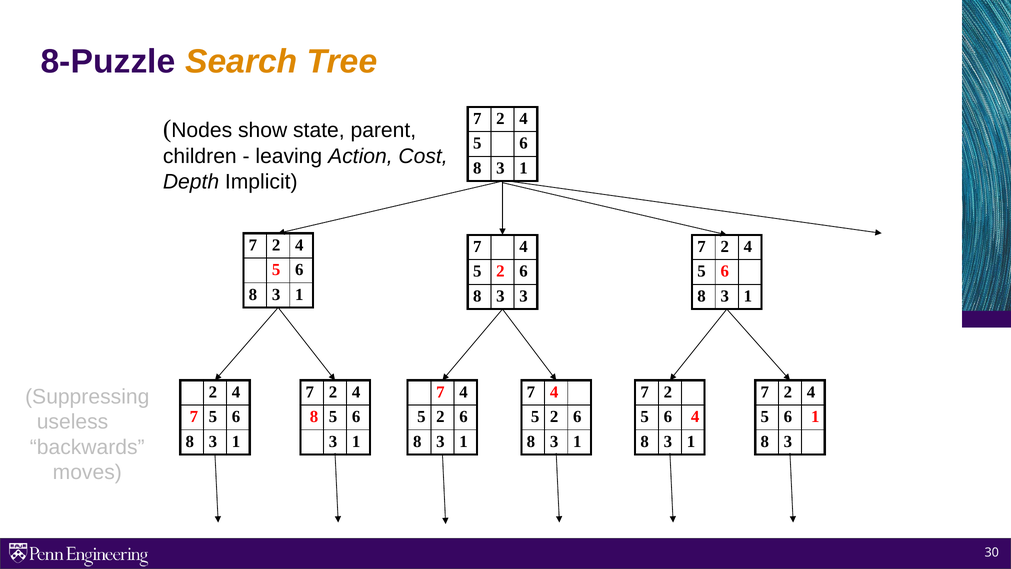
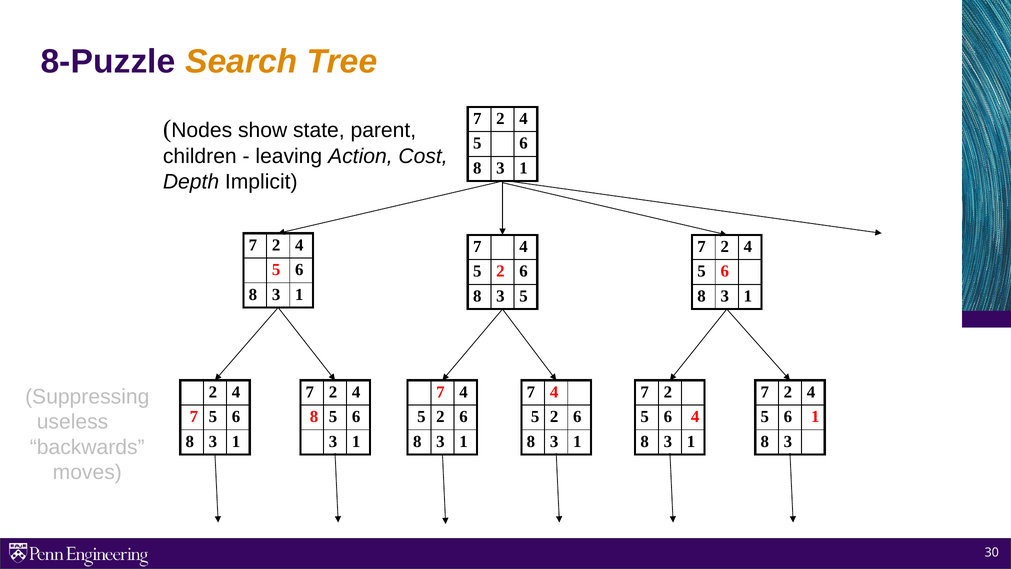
3 3: 3 -> 5
